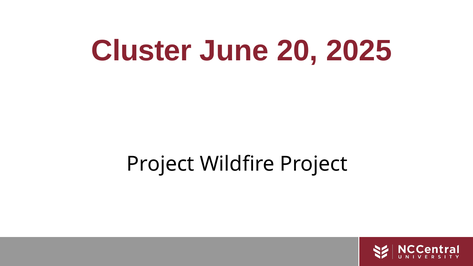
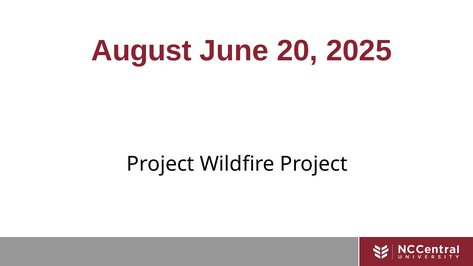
Cluster: Cluster -> August
